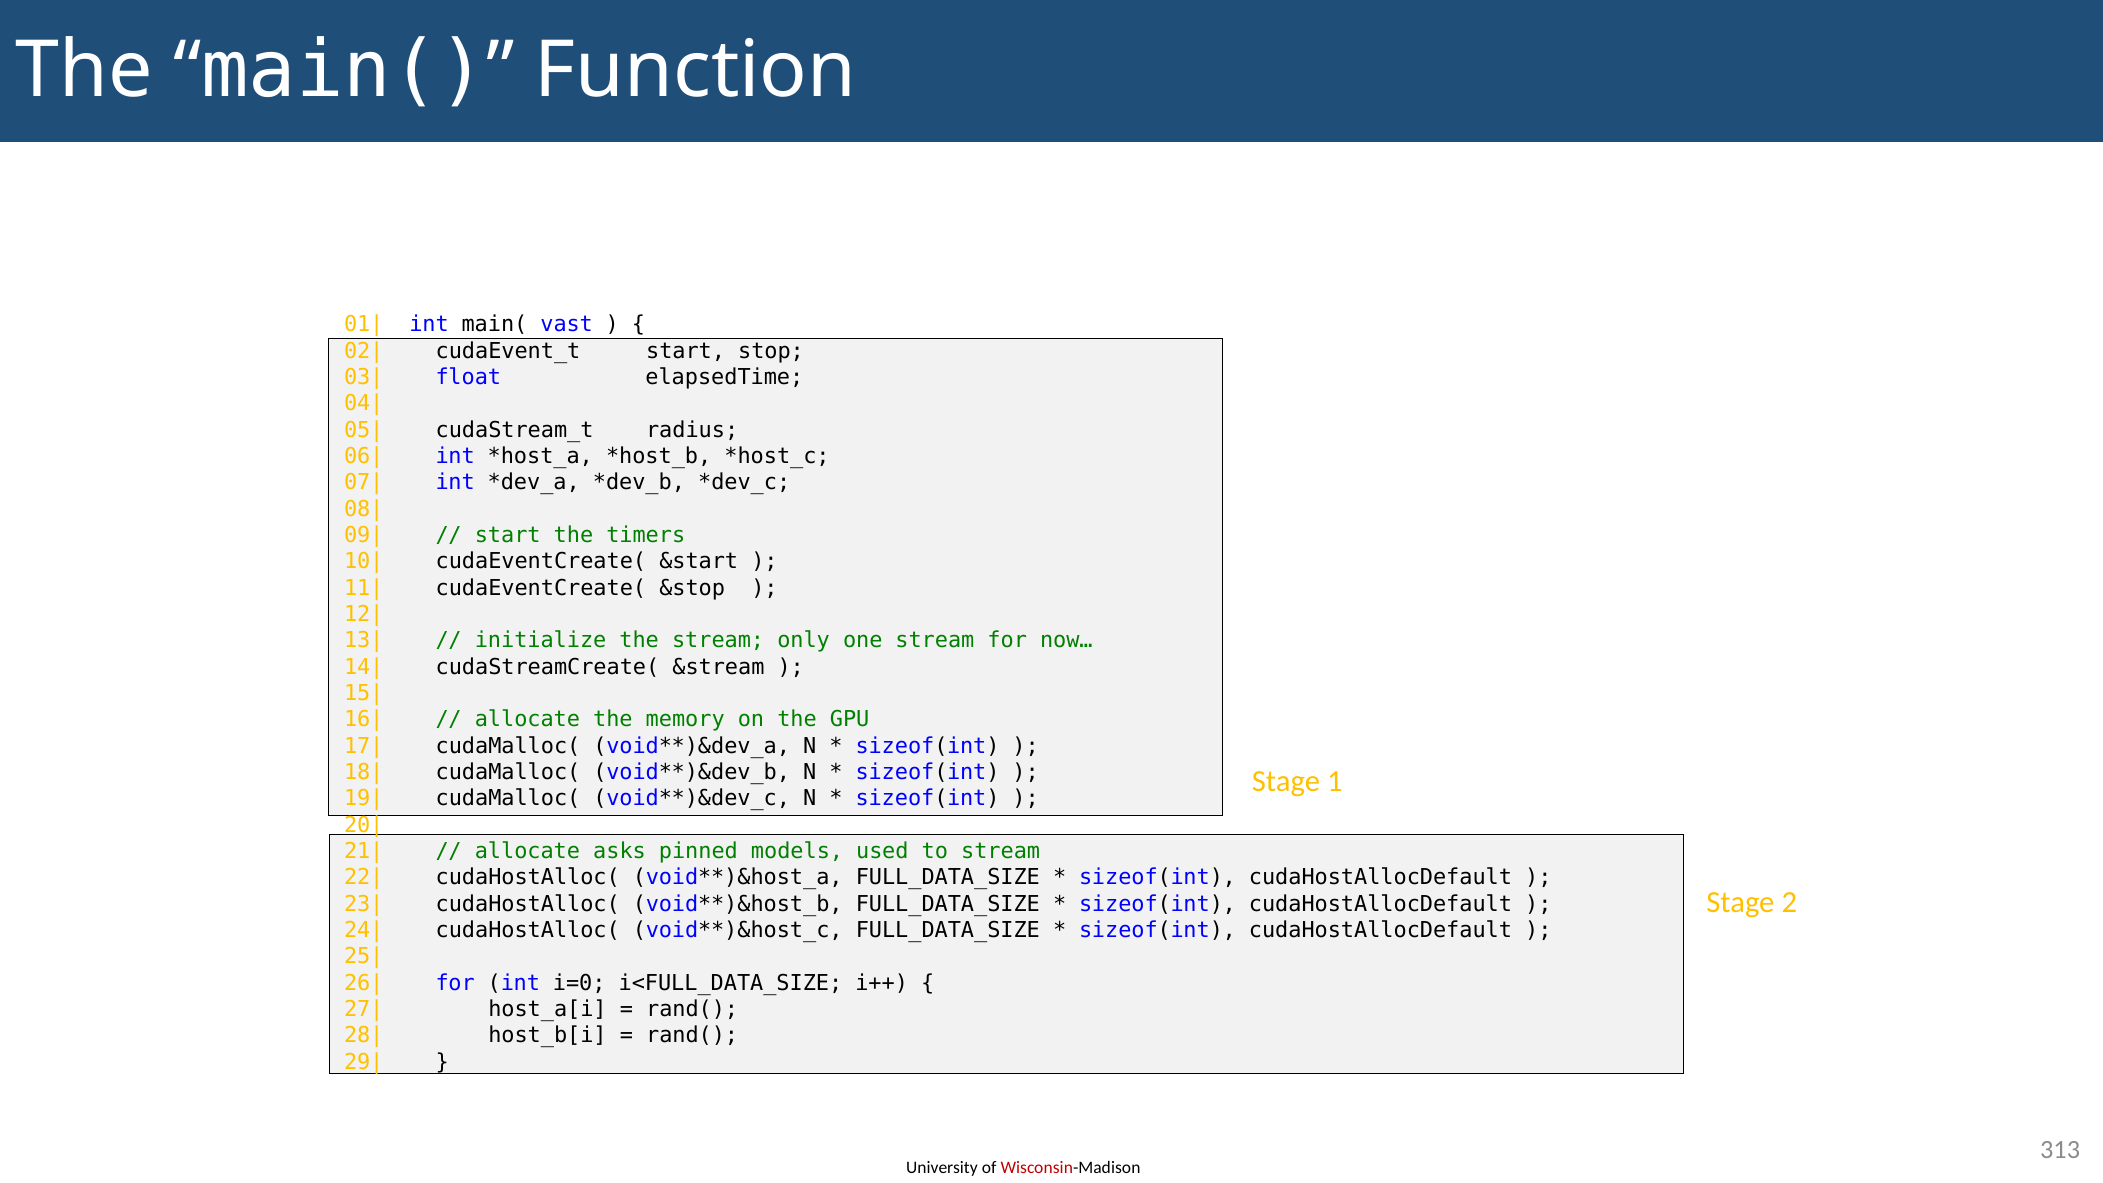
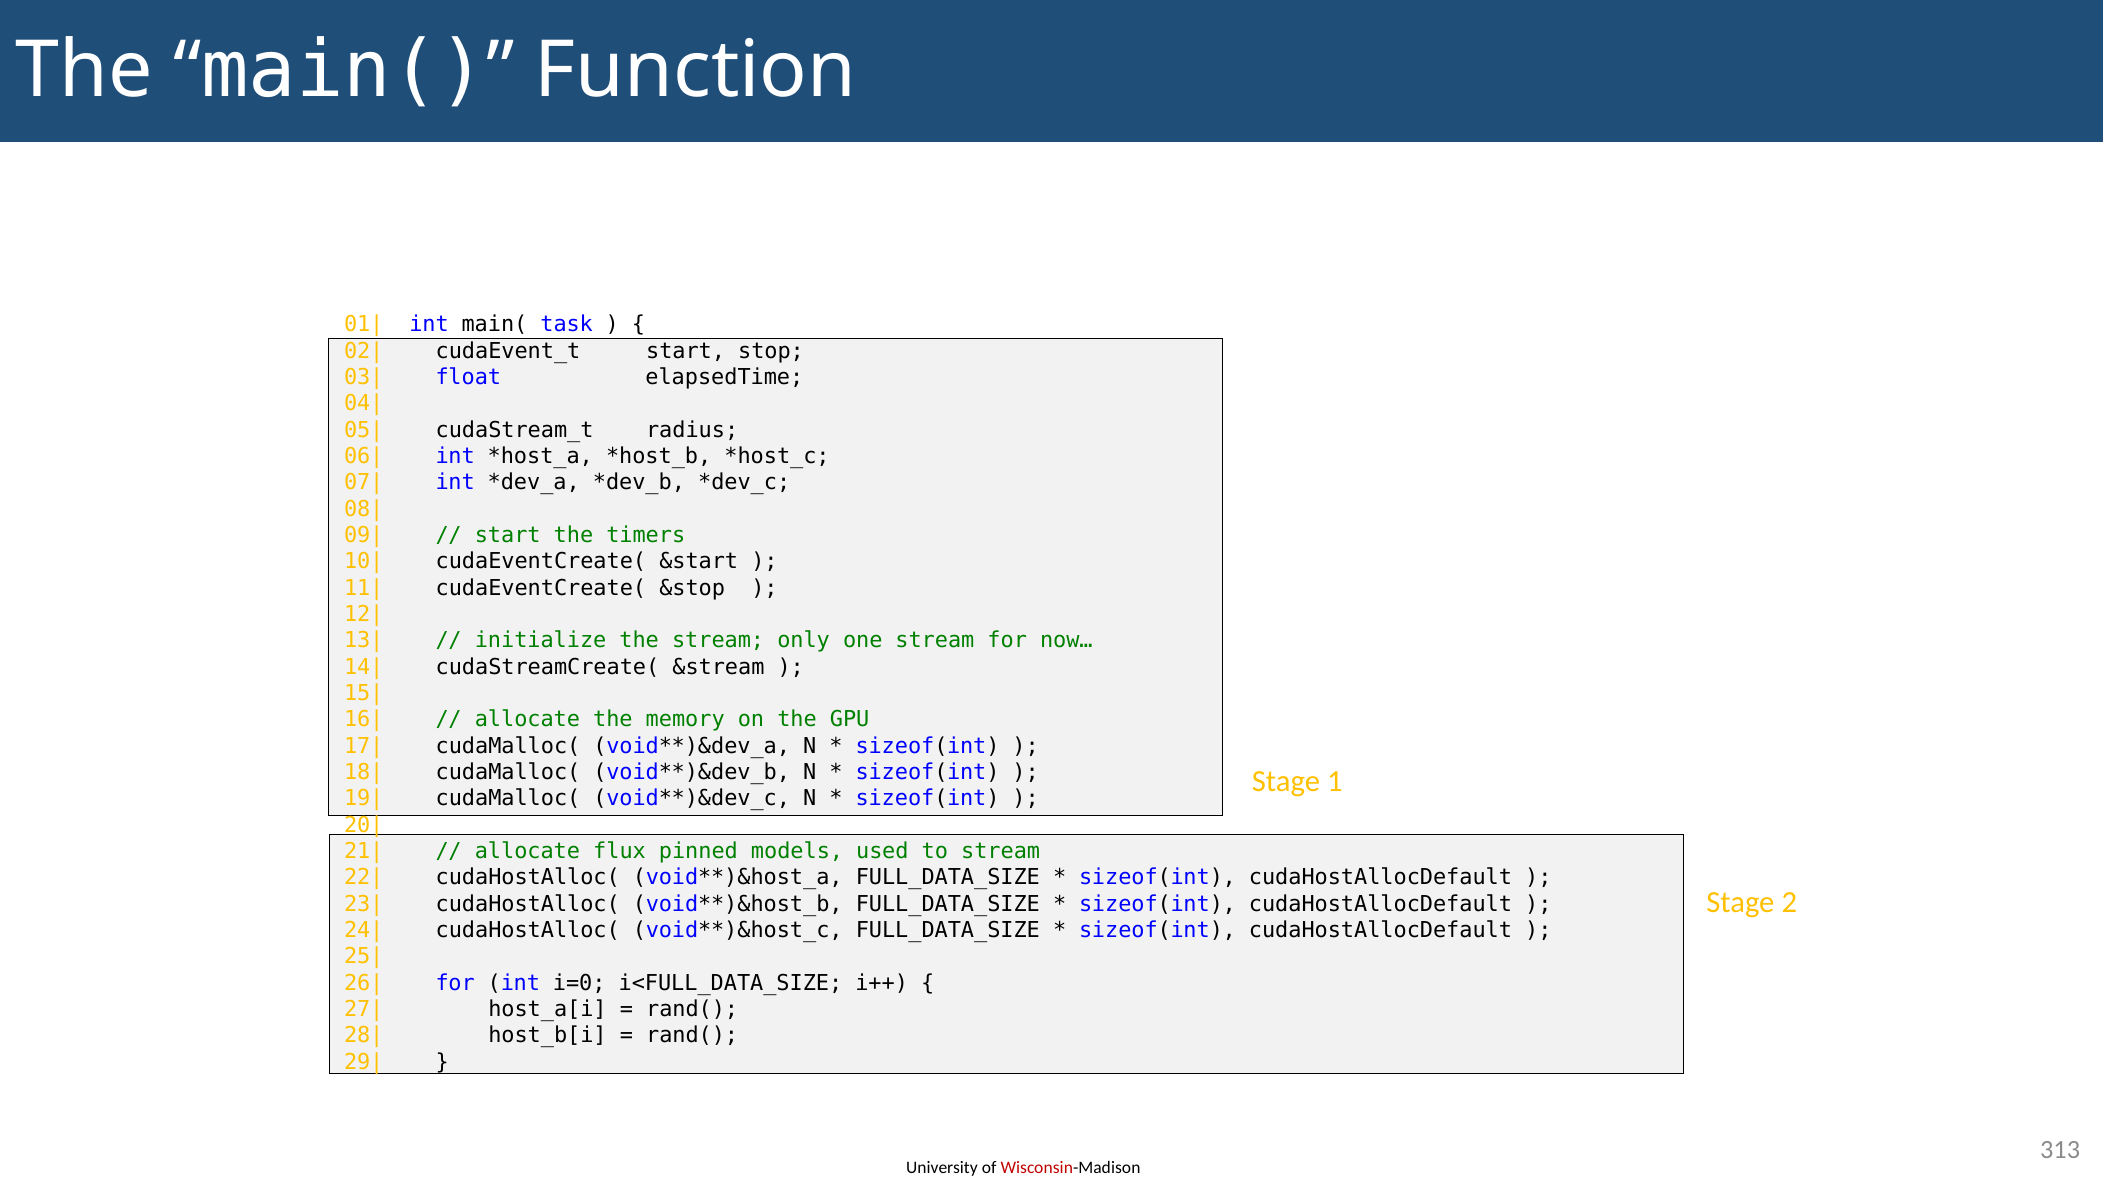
vast: vast -> task
asks: asks -> flux
